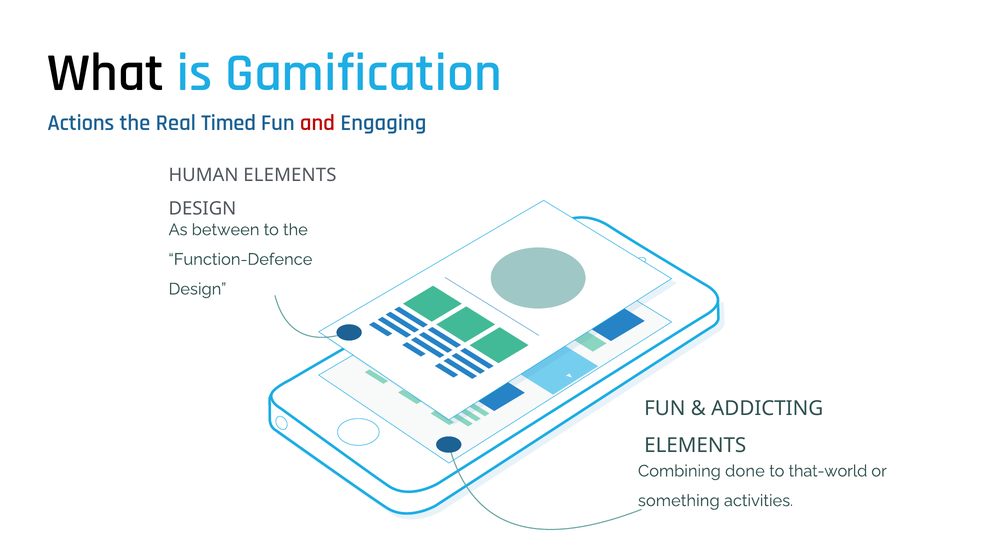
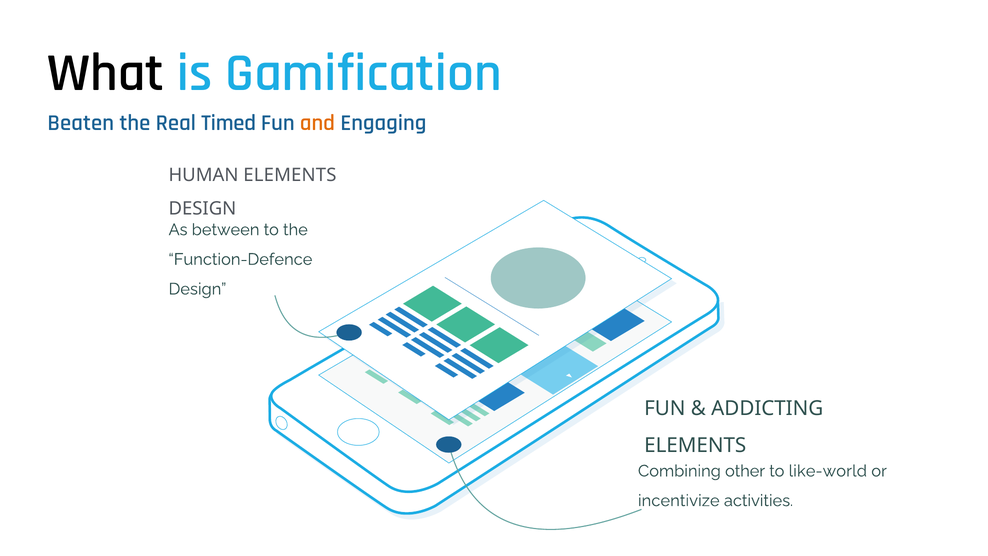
Actions: Actions -> Beaten
and colour: red -> orange
done: done -> other
that-world: that-world -> like-world
something: something -> incentivize
